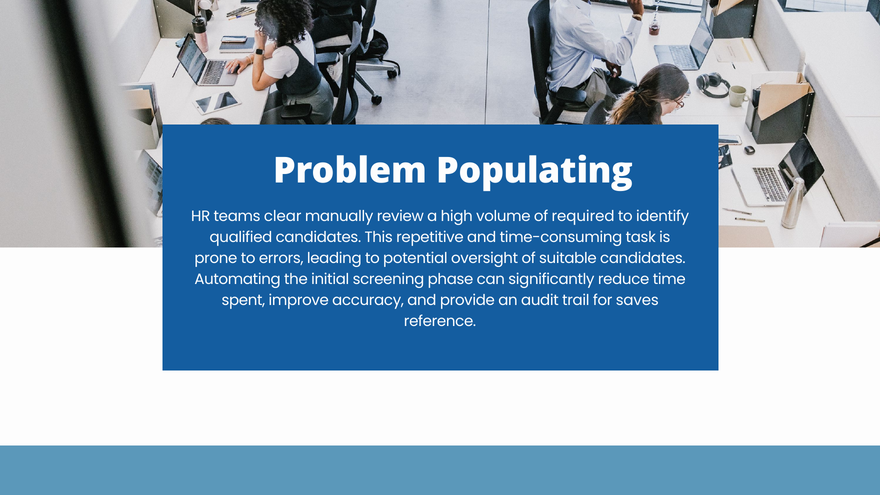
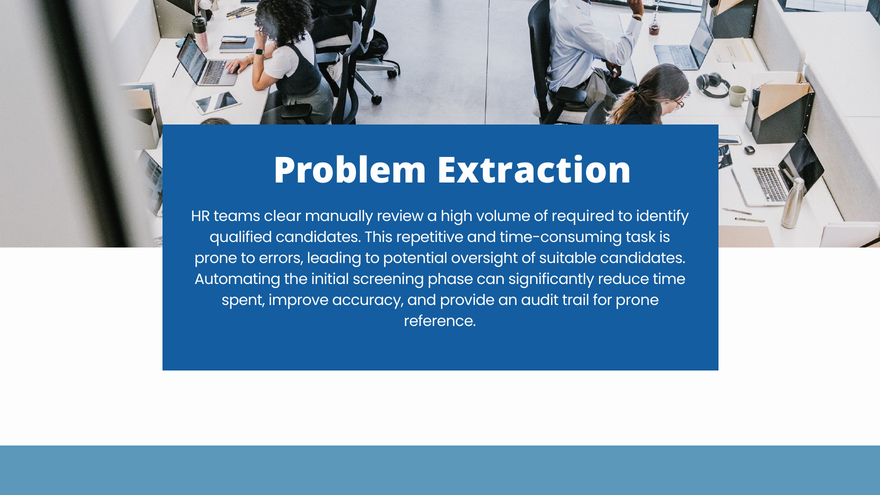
Populating: Populating -> Extraction
for saves: saves -> prone
